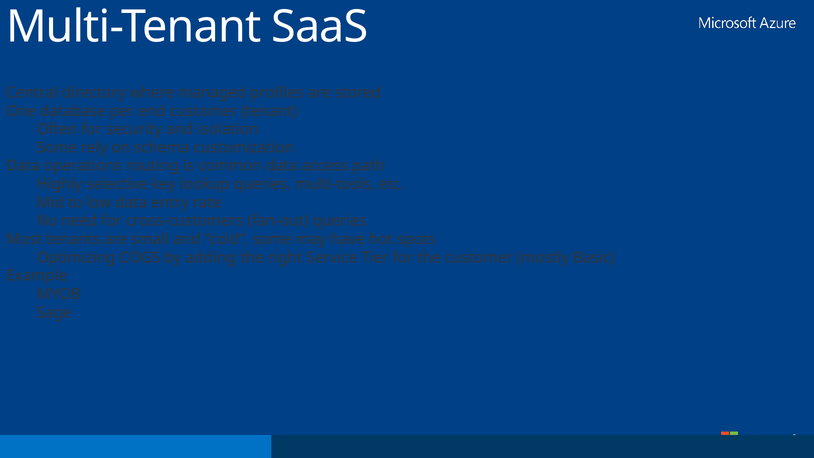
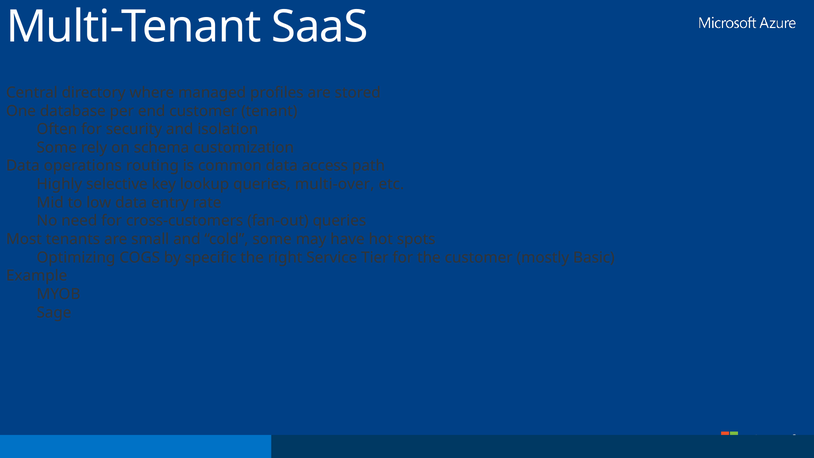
multi-tools: multi-tools -> multi-over
adding: adding -> specific
